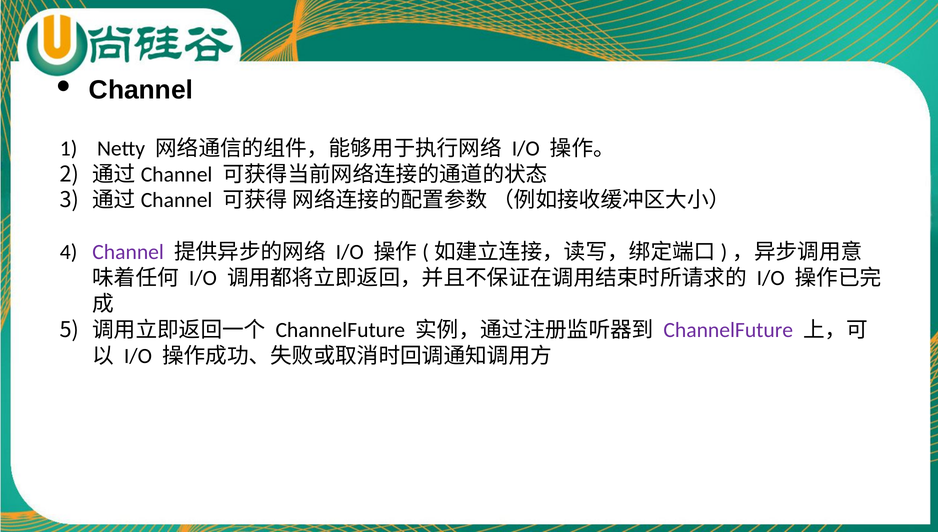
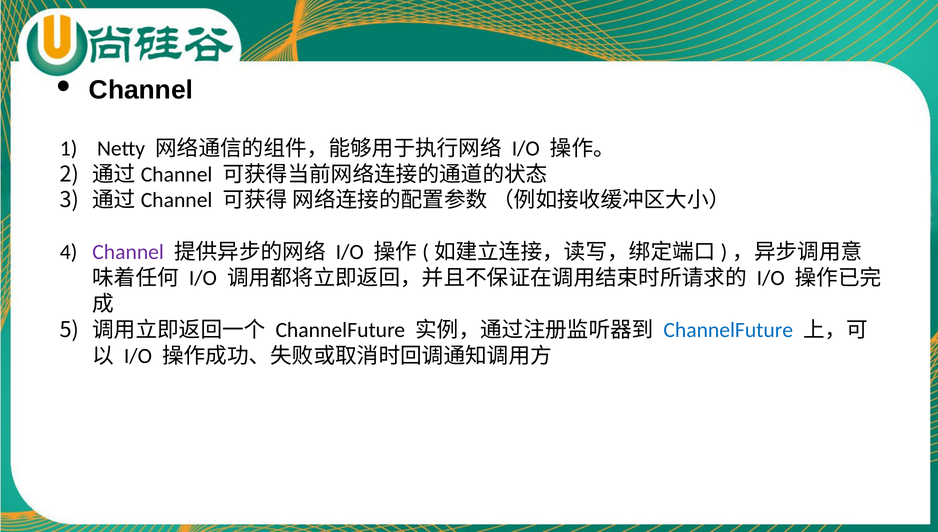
ChannelFuture at (728, 330) colour: purple -> blue
